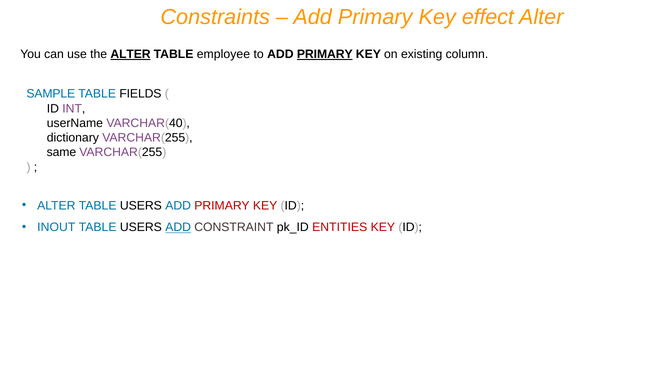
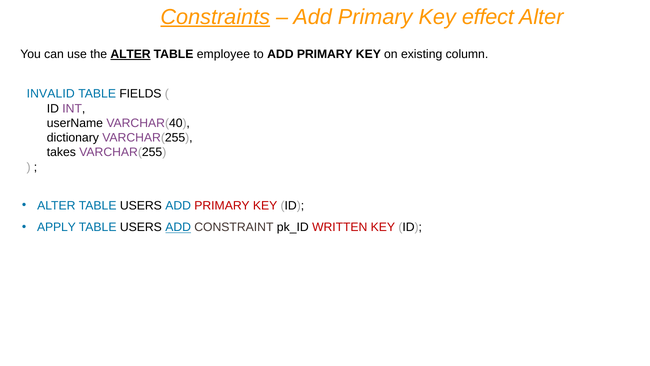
Constraints underline: none -> present
PRIMARY at (325, 54) underline: present -> none
SAMPLE: SAMPLE -> INVALID
same: same -> takes
INOUT: INOUT -> APPLY
ENTITIES: ENTITIES -> WRITTEN
